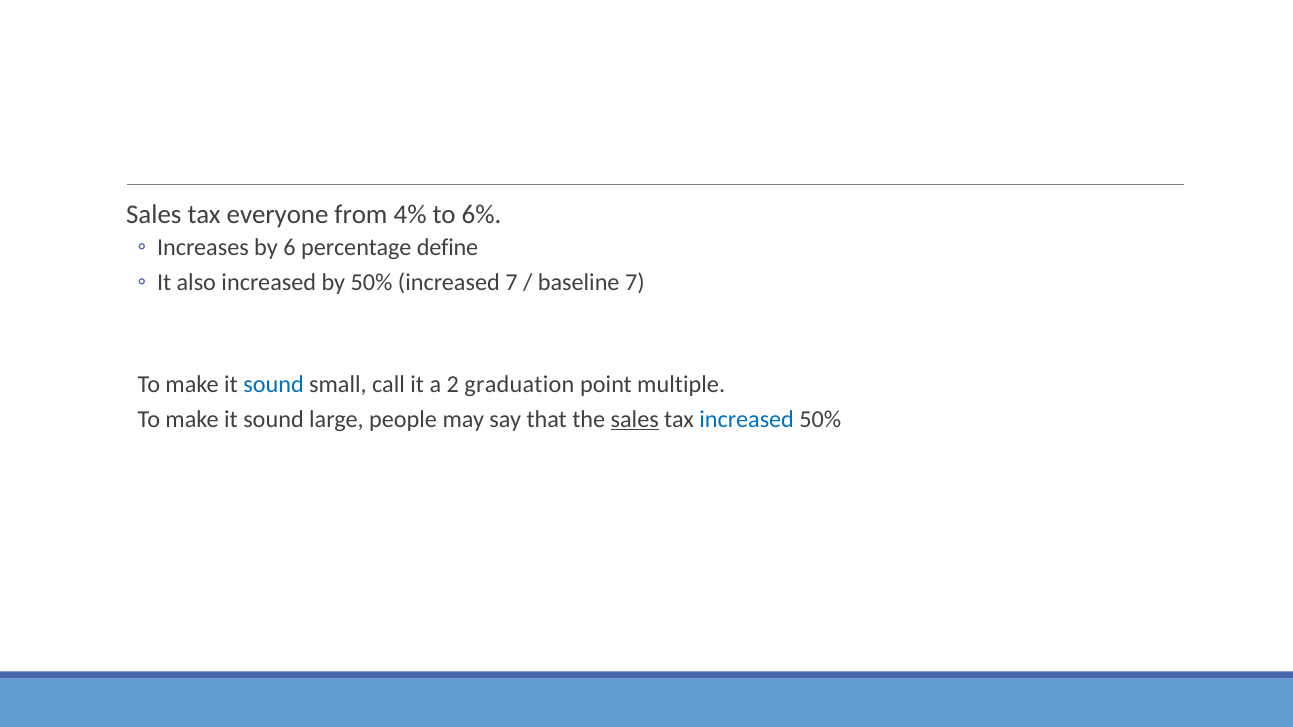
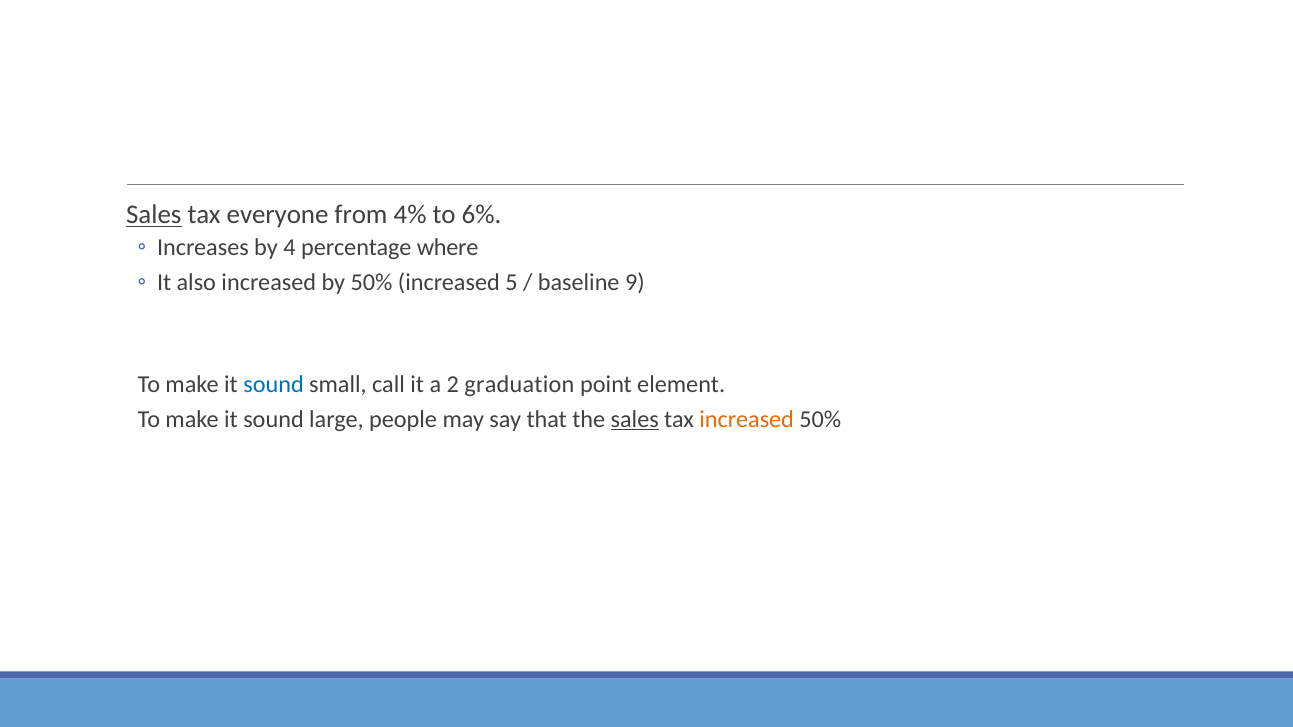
Sales at (154, 215) underline: none -> present
6: 6 -> 4
define: define -> where
increased 7: 7 -> 5
baseline 7: 7 -> 9
multiple: multiple -> element
increased at (747, 419) colour: blue -> orange
